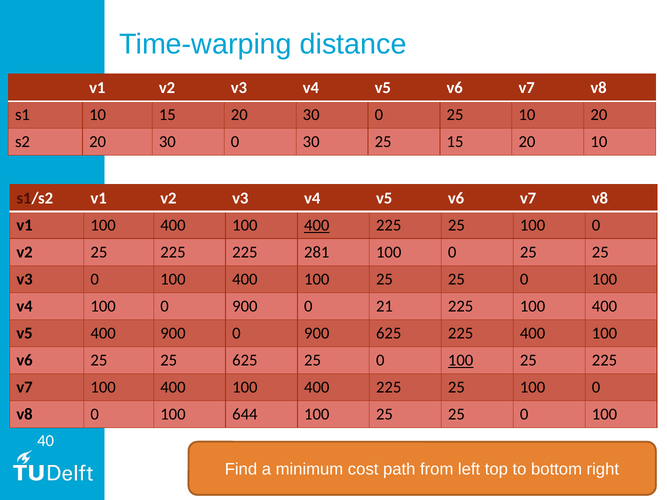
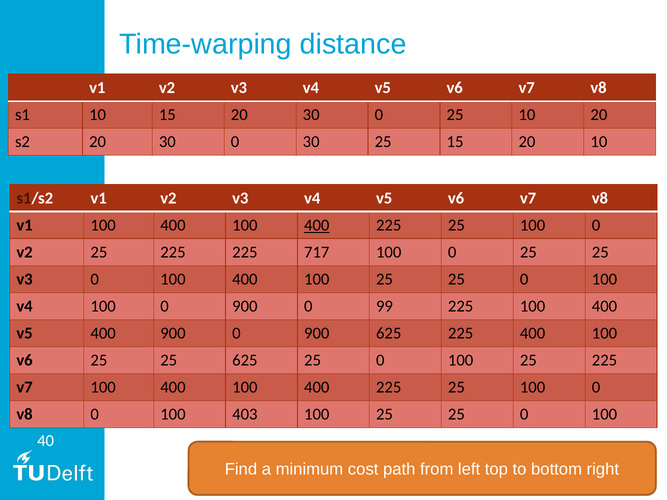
281: 281 -> 717
21: 21 -> 99
100 at (461, 361) underline: present -> none
644: 644 -> 403
